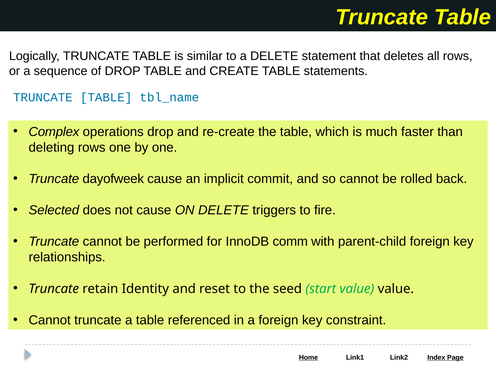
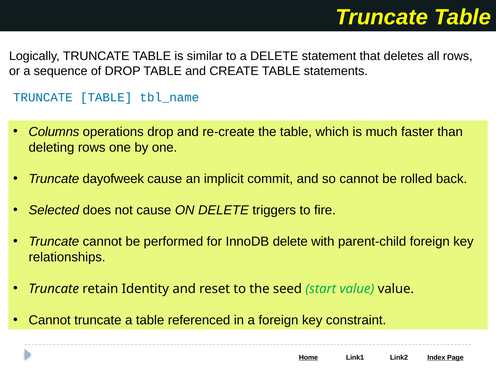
Complex: Complex -> Columns
InnoDB comm: comm -> delete
